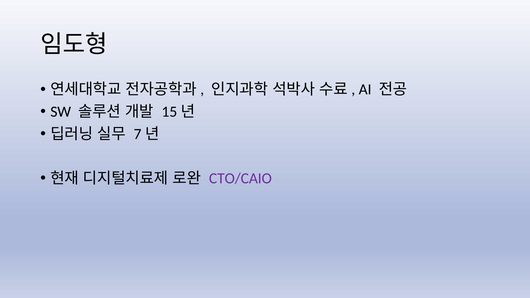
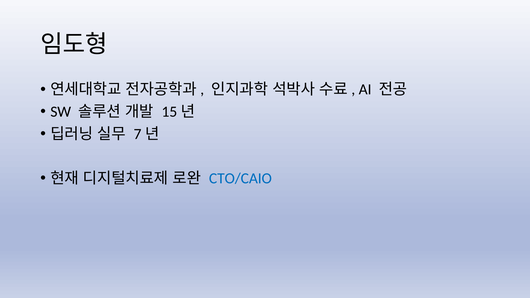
CTO/CAIO colour: purple -> blue
